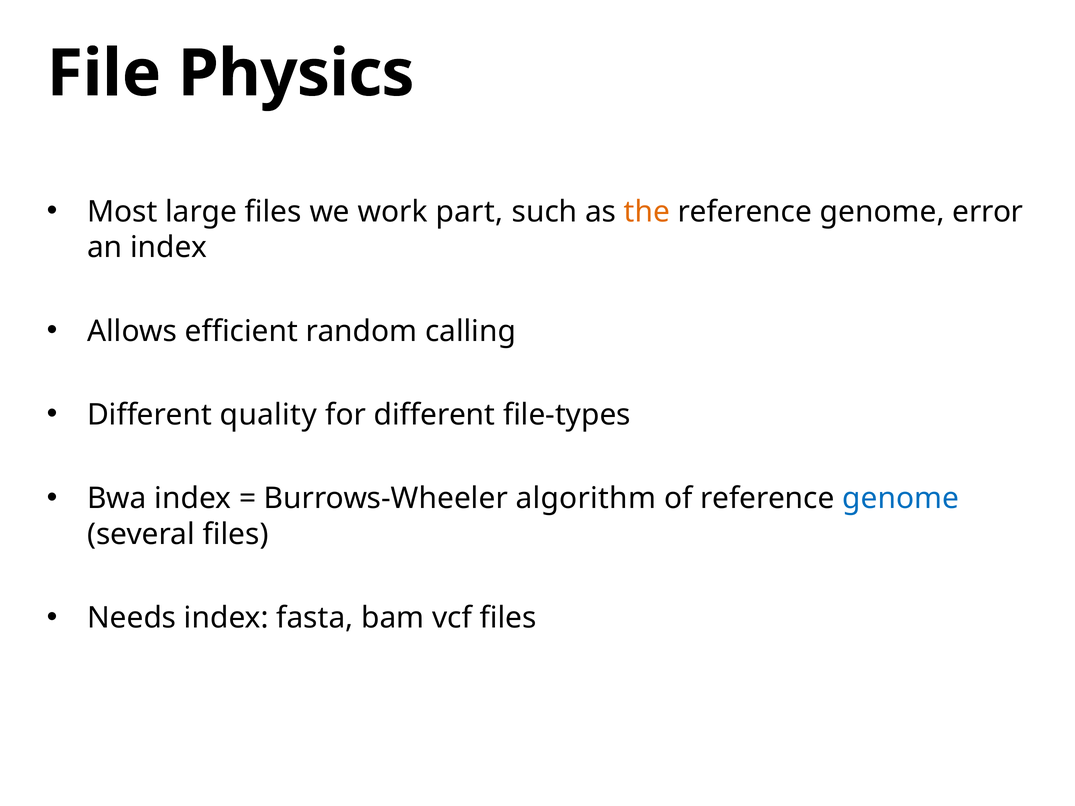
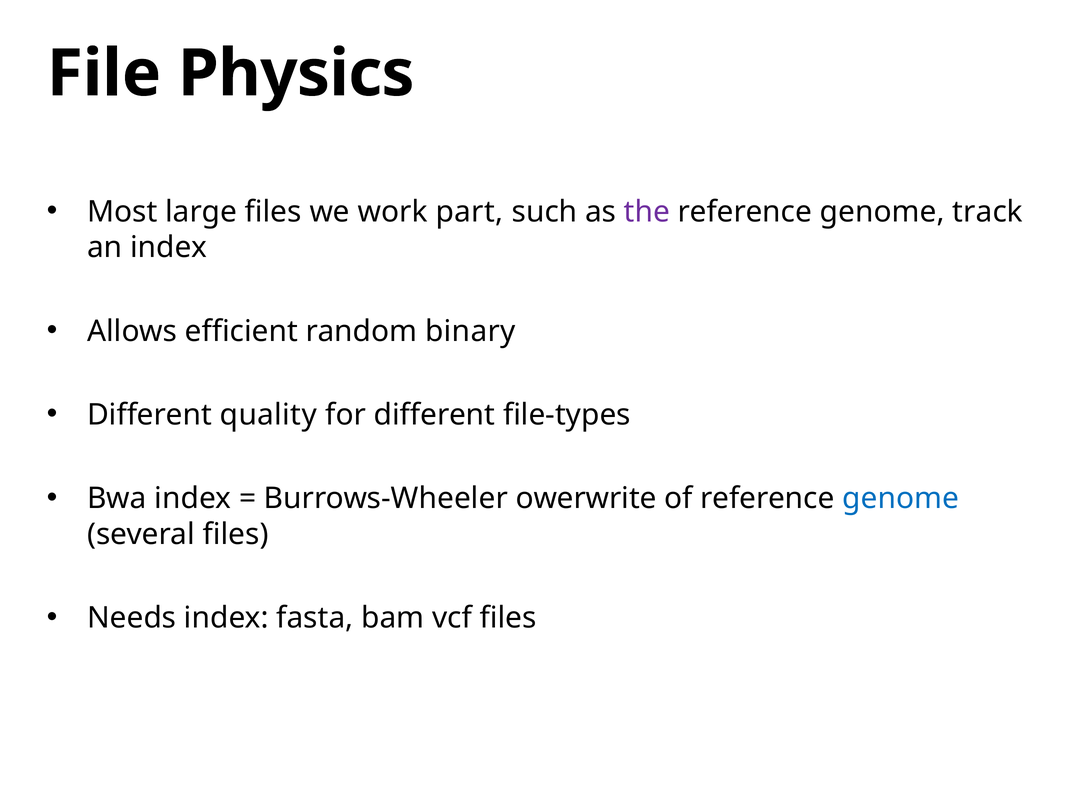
the colour: orange -> purple
error: error -> track
calling: calling -> binary
algorithm: algorithm -> owerwrite
